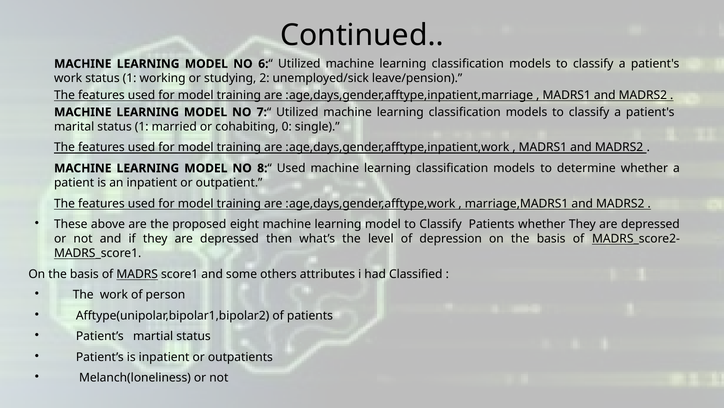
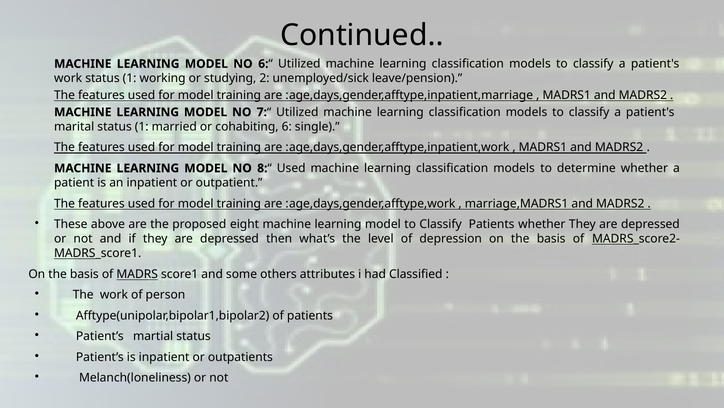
0: 0 -> 6
